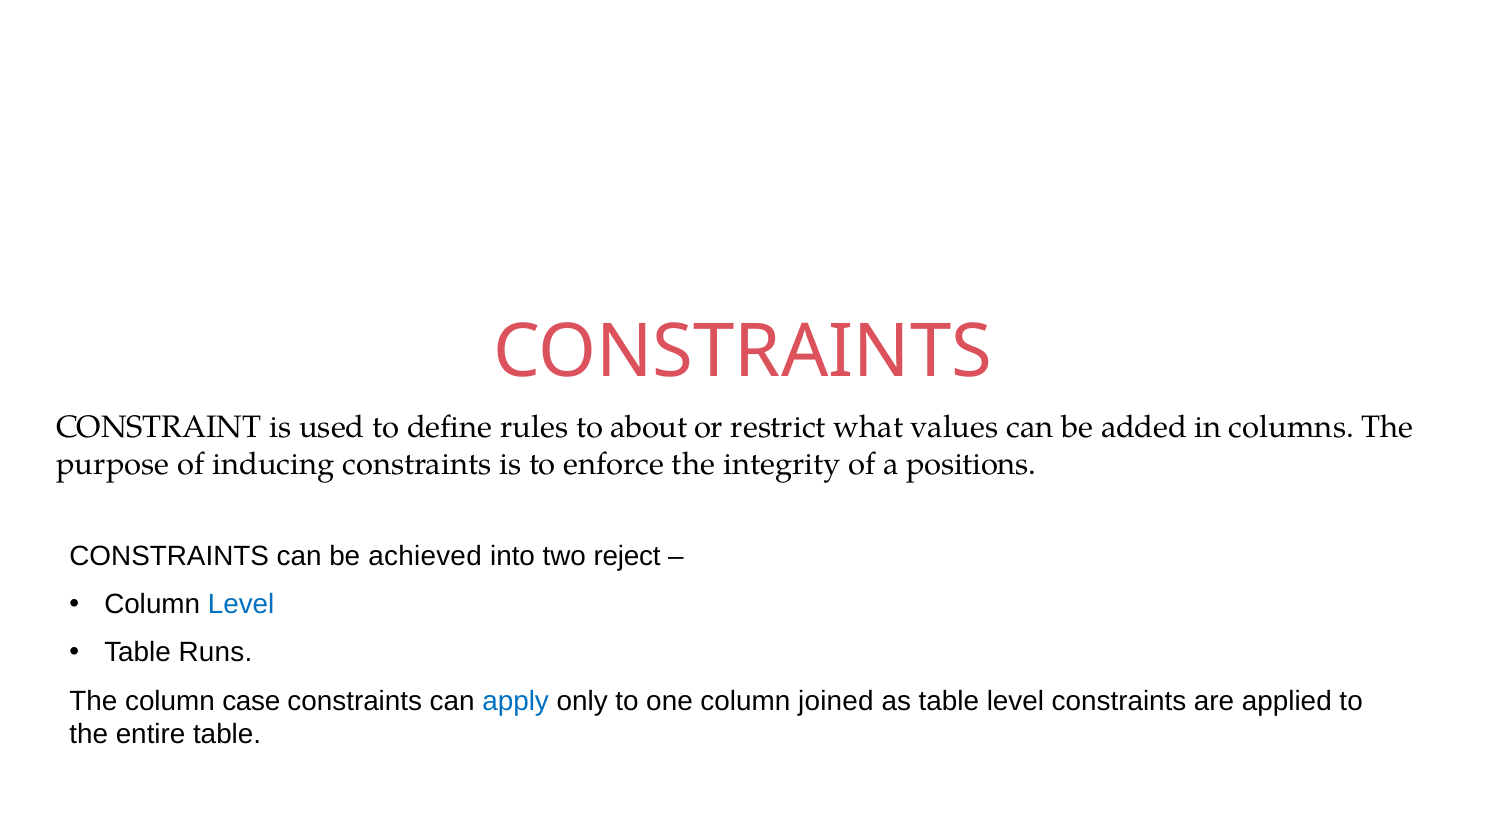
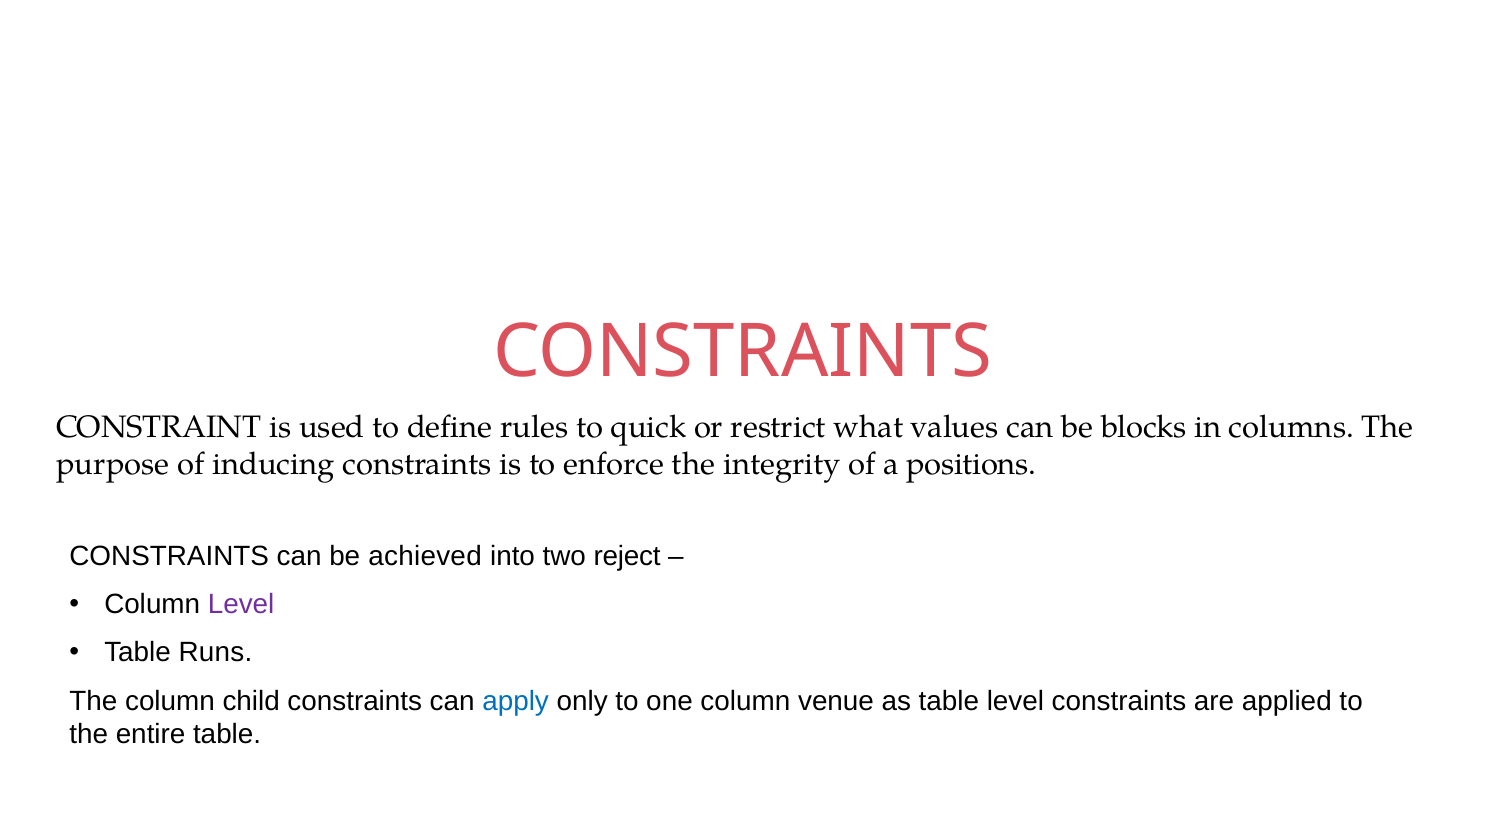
about: about -> quick
added: added -> blocks
Level at (241, 604) colour: blue -> purple
case: case -> child
joined: joined -> venue
